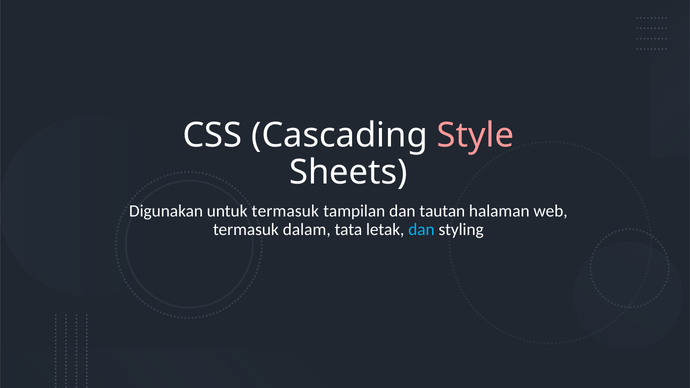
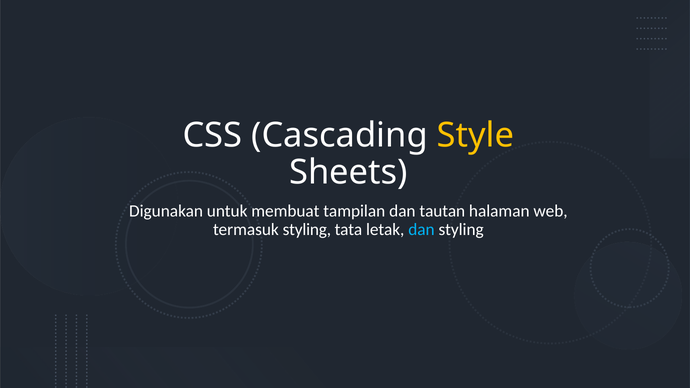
Style colour: pink -> yellow
untuk termasuk: termasuk -> membuat
termasuk dalam: dalam -> styling
